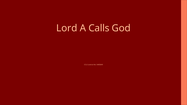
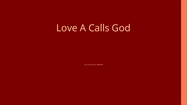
Lord: Lord -> Love
